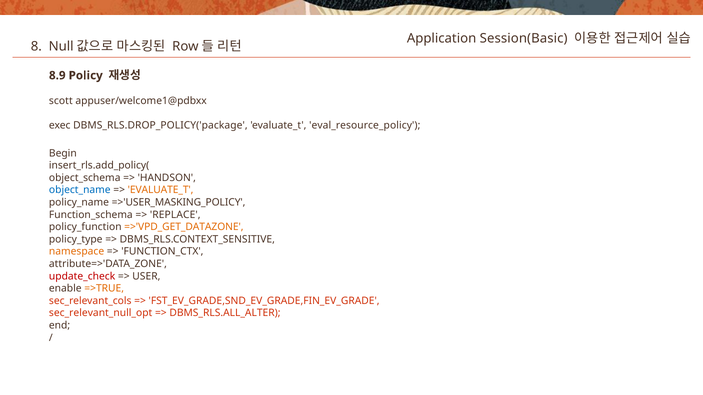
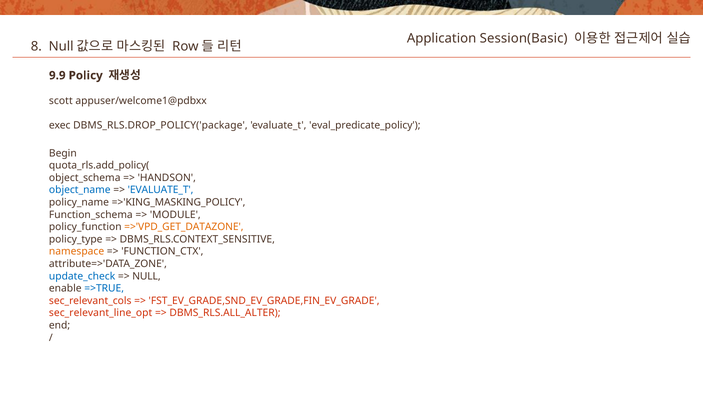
8.9: 8.9 -> 9.9
eval_resource_policy: eval_resource_policy -> eval_predicate_policy
insert_rls.add_policy(: insert_rls.add_policy( -> quota_rls.add_policy(
EVALUATE_T at (161, 190) colour: orange -> blue
=>'USER_MASKING_POLICY: =>'USER_MASKING_POLICY -> =>'KING_MASKING_POLICY
REPLACE: REPLACE -> MODULE
update_check colour: red -> blue
USER: USER -> NULL
=>TRUE colour: orange -> blue
sec_relevant_null_opt: sec_relevant_null_opt -> sec_relevant_line_opt
